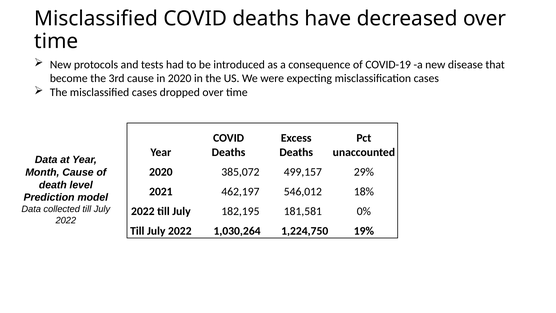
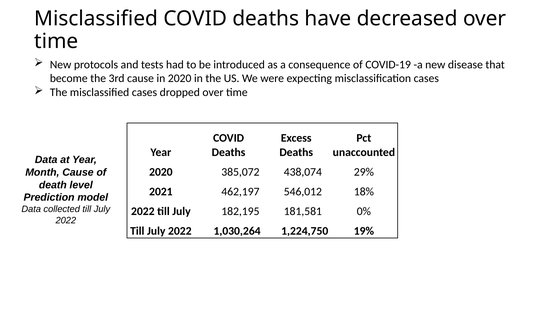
499,157: 499,157 -> 438,074
